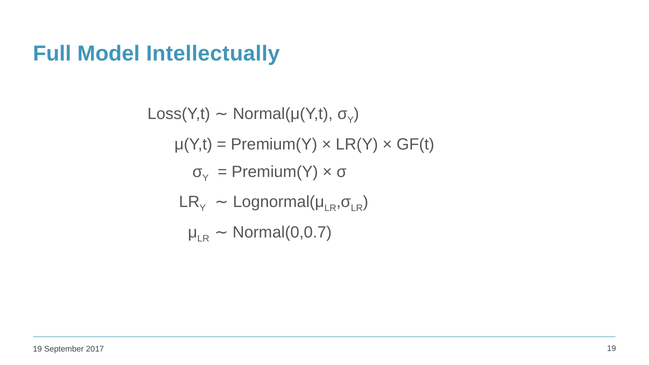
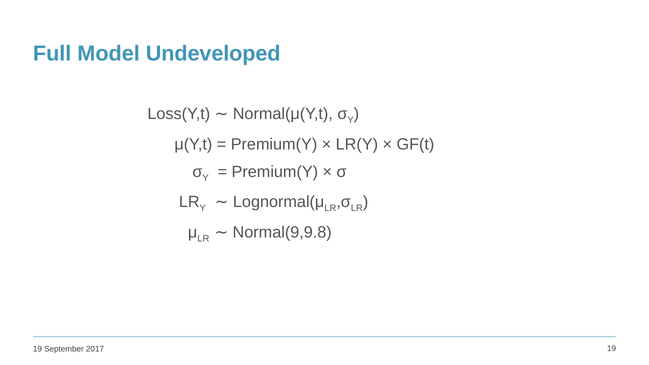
Intellectually: Intellectually -> Undeveloped
Normal(0,0.7: Normal(0,0.7 -> Normal(9,9.8
